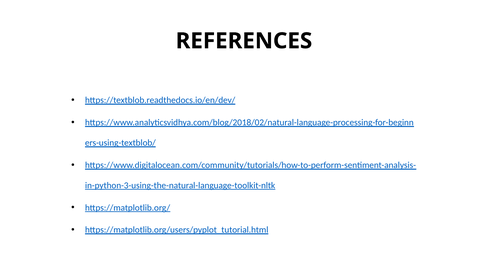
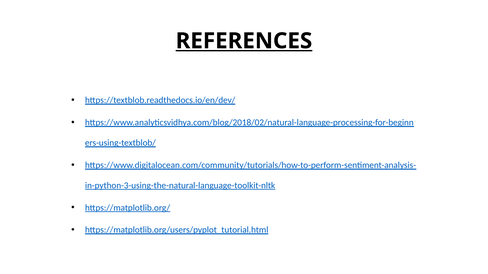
REFERENCES underline: none -> present
